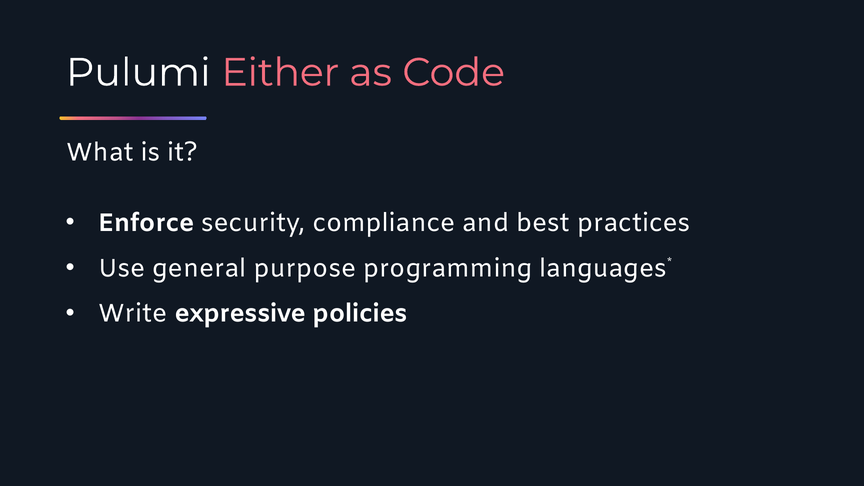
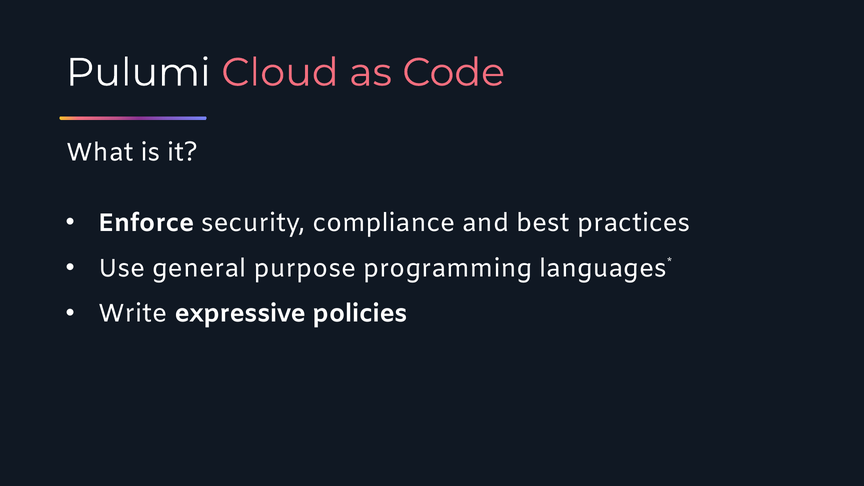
Either: Either -> Cloud
